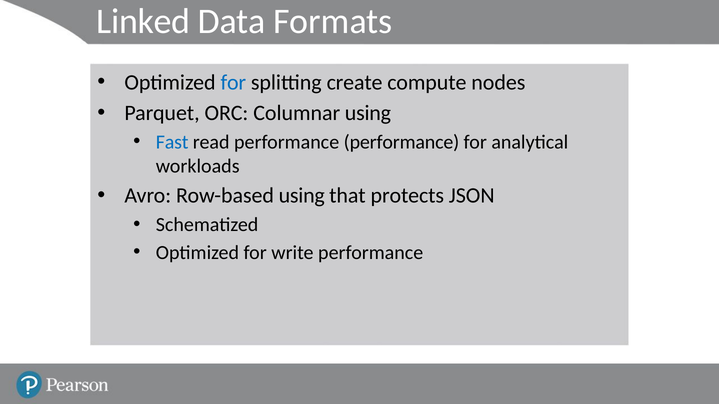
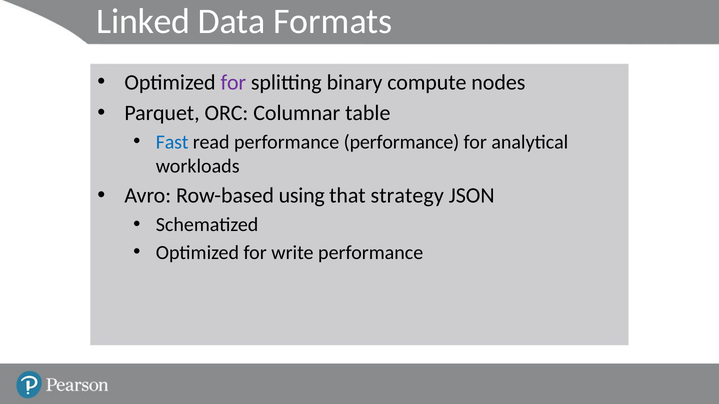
for at (233, 82) colour: blue -> purple
create: create -> binary
Columnar using: using -> table
protects: protects -> strategy
